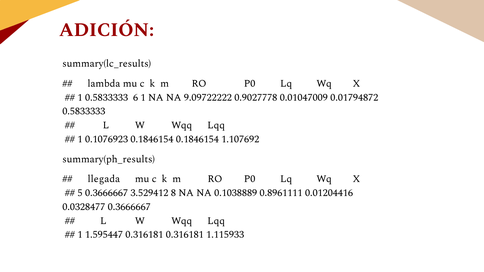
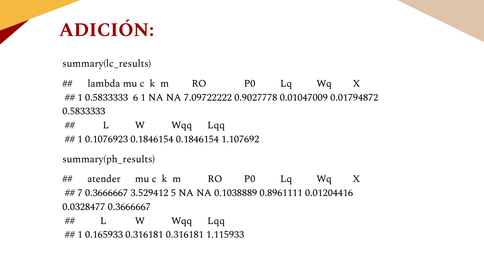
9.09722222: 9.09722222 -> 7.09722222
llegada: llegada -> atender
5: 5 -> 7
8: 8 -> 5
1.595447: 1.595447 -> 0.165933
